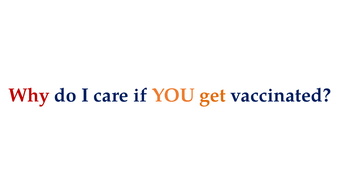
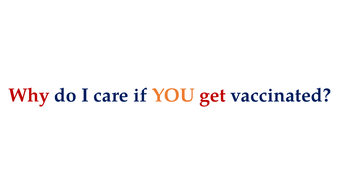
get colour: orange -> red
